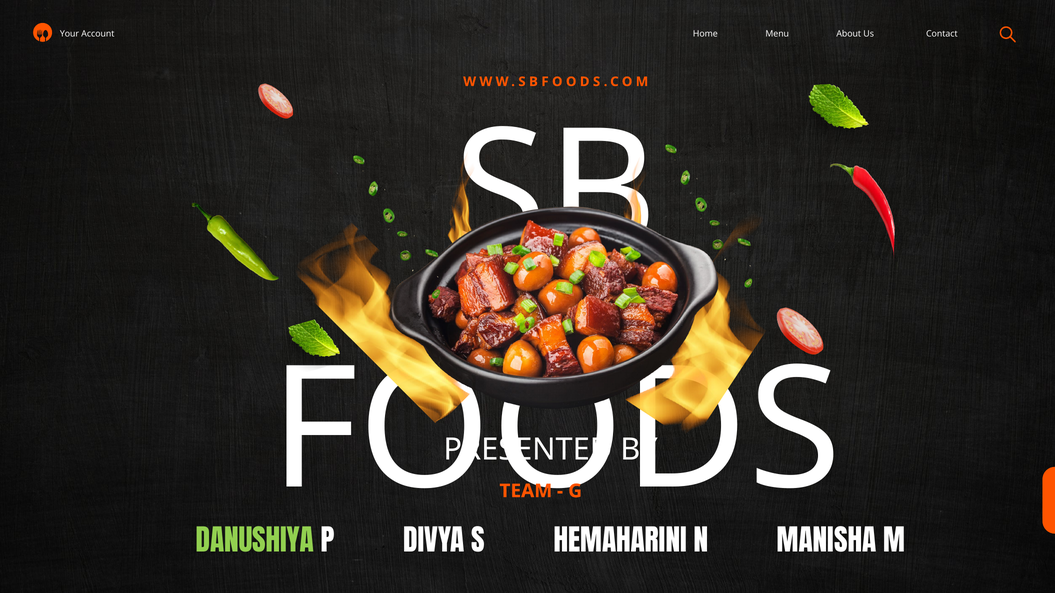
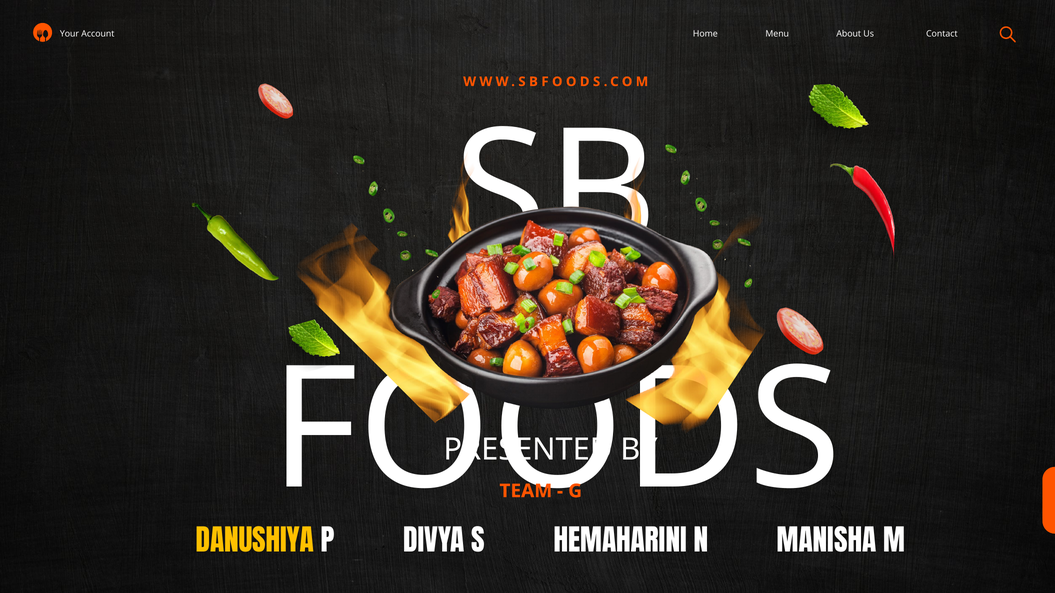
DANUSHIYA colour: light green -> yellow
